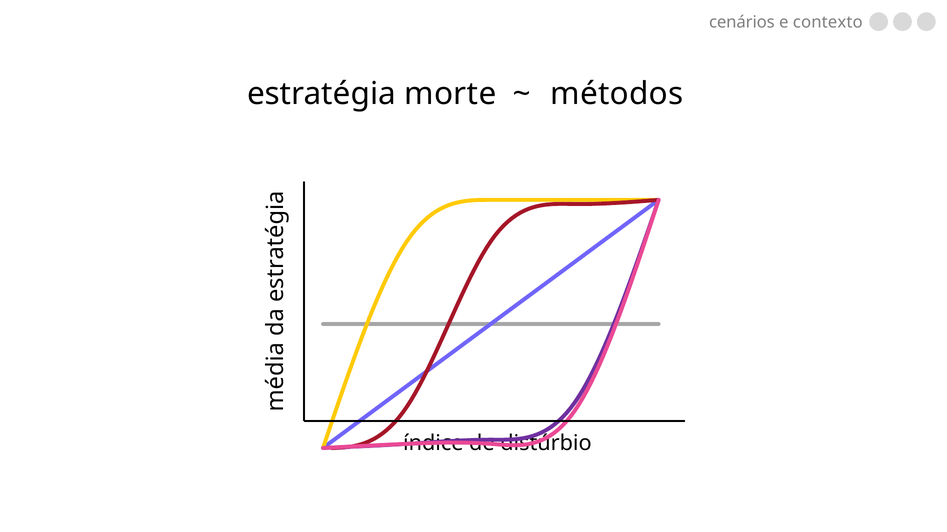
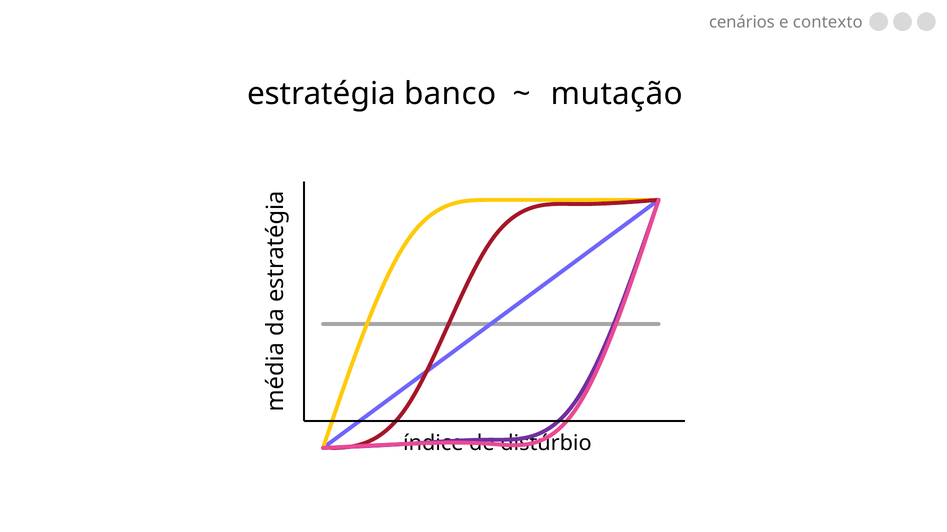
morte: morte -> banco
métodos: métodos -> mutação
